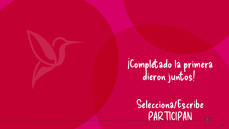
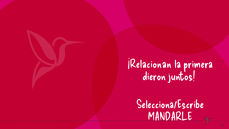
¡Completado: ¡Completado -> ¡Relacionan
PARTICIPAN: PARTICIPAN -> MANDARLE
